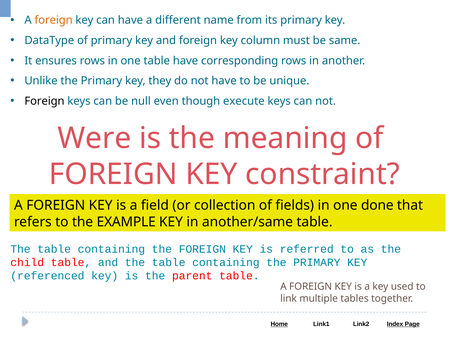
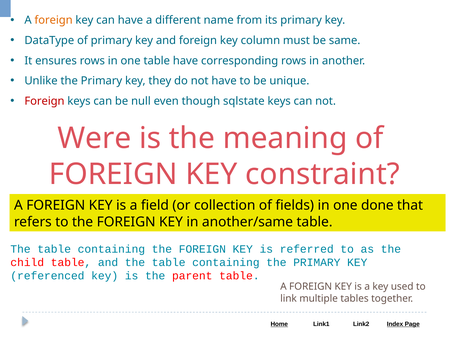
Foreign at (44, 101) colour: black -> red
execute: execute -> sqlstate
to the EXAMPLE: EXAMPLE -> FOREIGN
